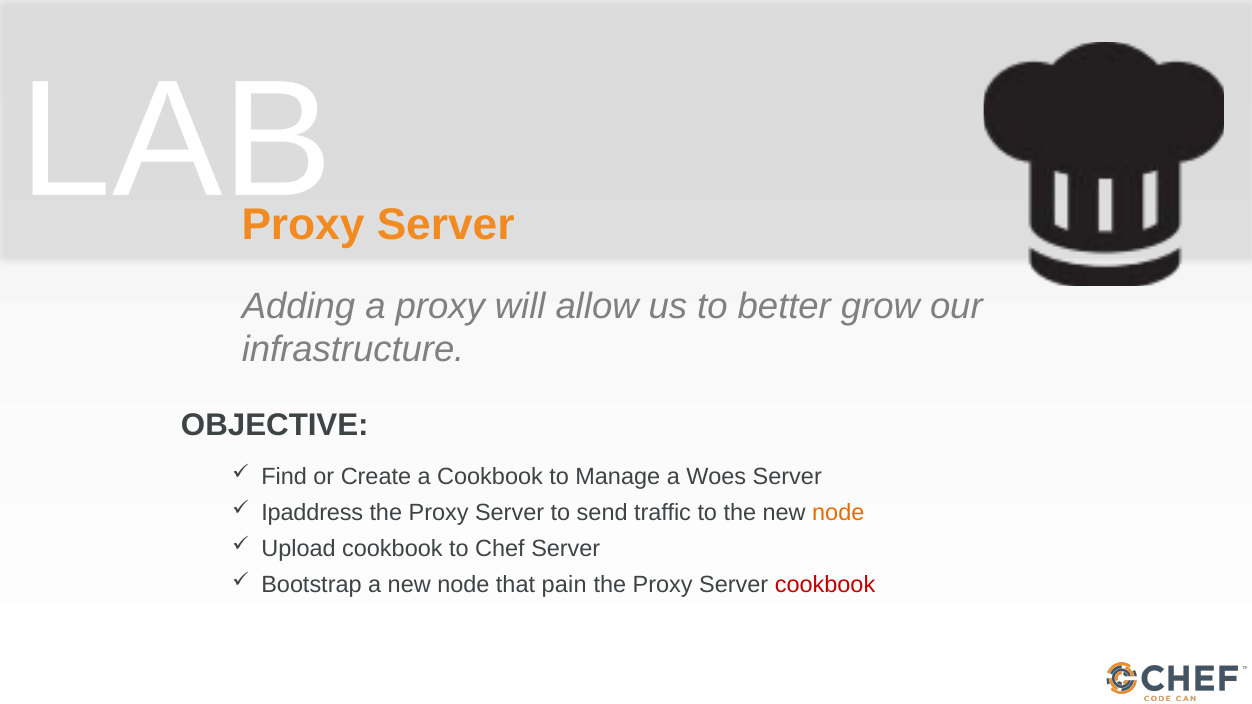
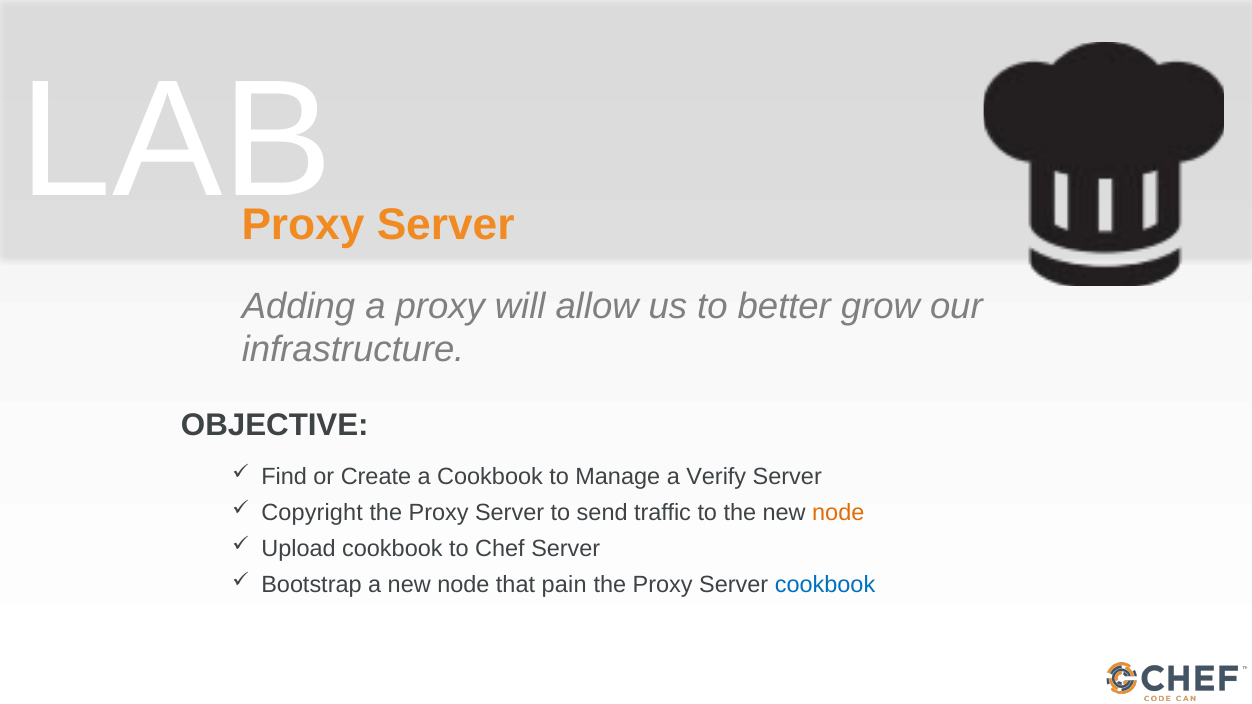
Woes: Woes -> Verify
Ipaddress: Ipaddress -> Copyright
cookbook at (825, 585) colour: red -> blue
